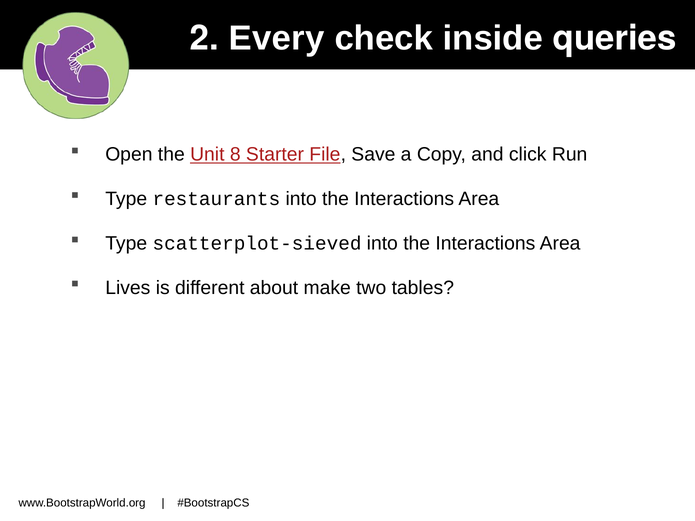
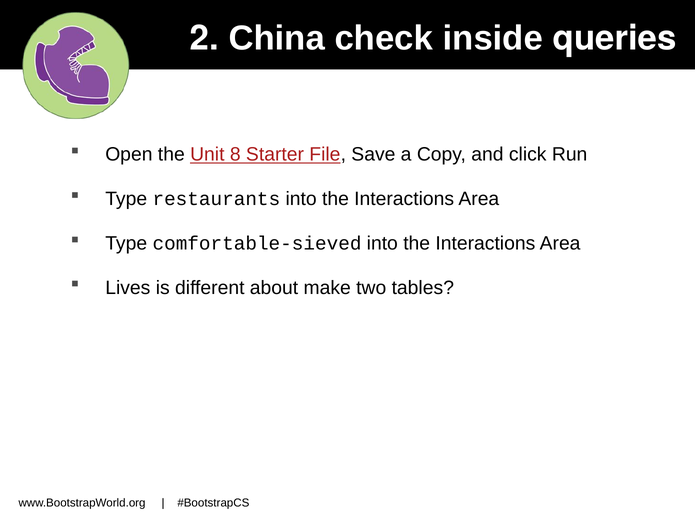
Every: Every -> China
scatterplot-sieved: scatterplot-sieved -> comfortable-sieved
